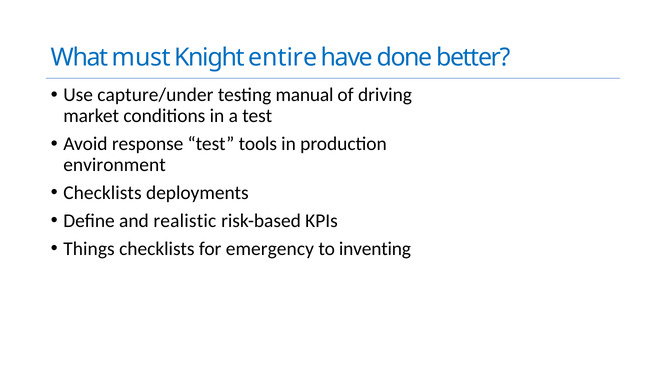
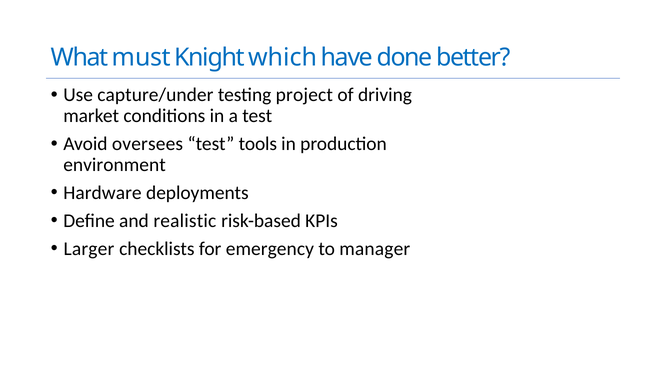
entire: entire -> which
manual: manual -> project
response: response -> oversees
Checklists at (102, 193): Checklists -> Hardware
Things: Things -> Larger
inventing: inventing -> manager
